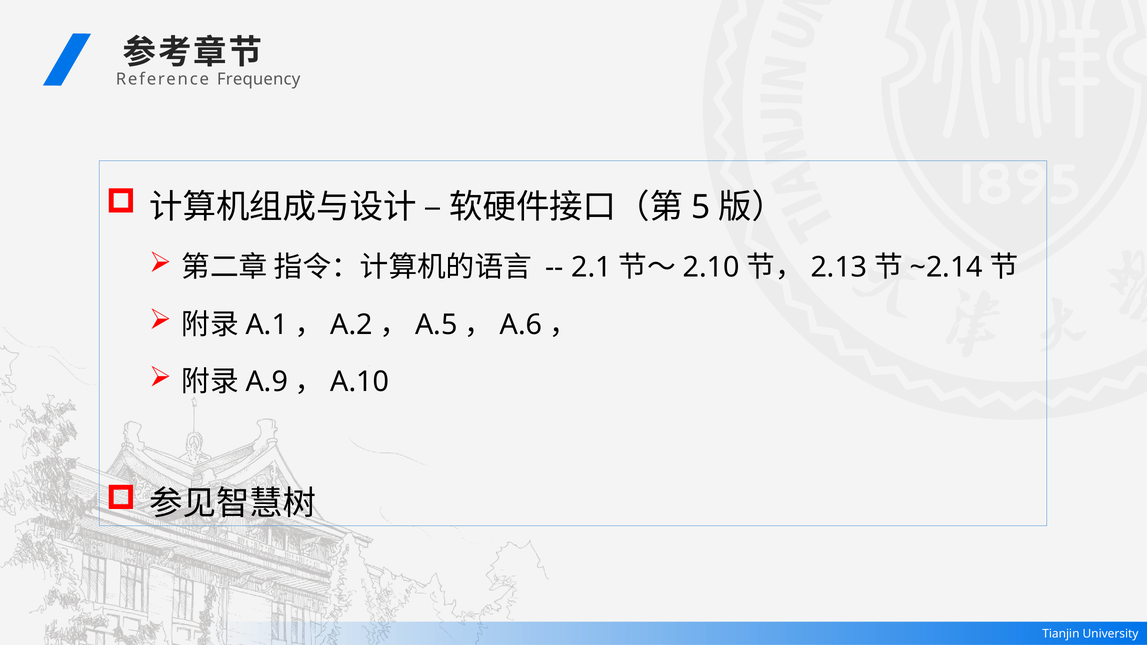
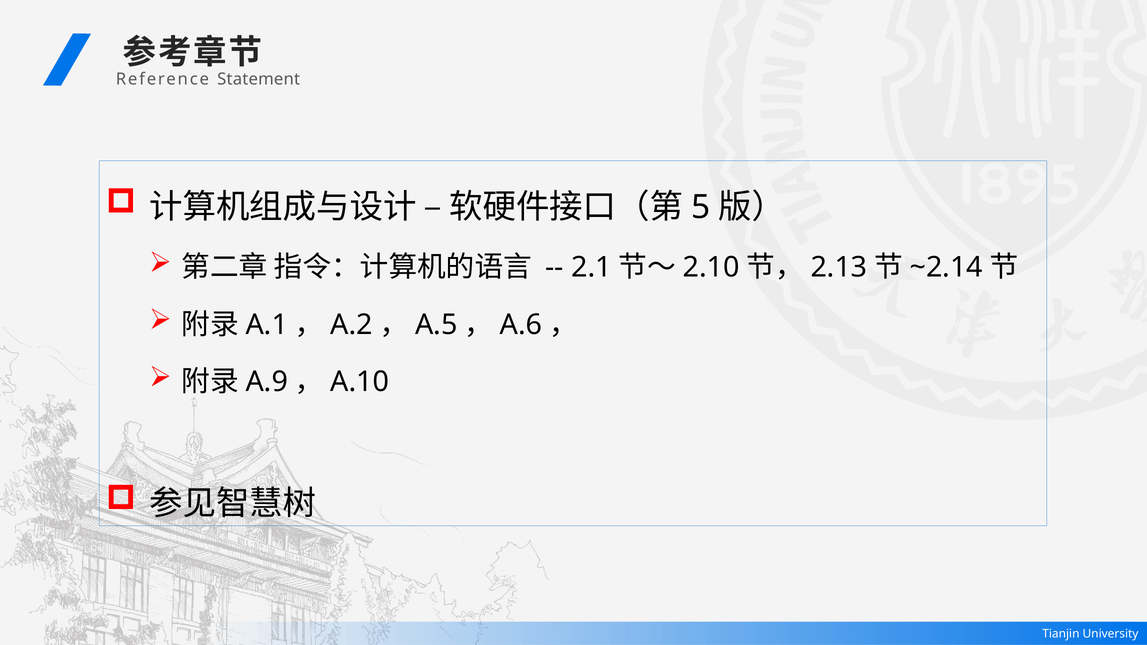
Frequency: Frequency -> Statement
